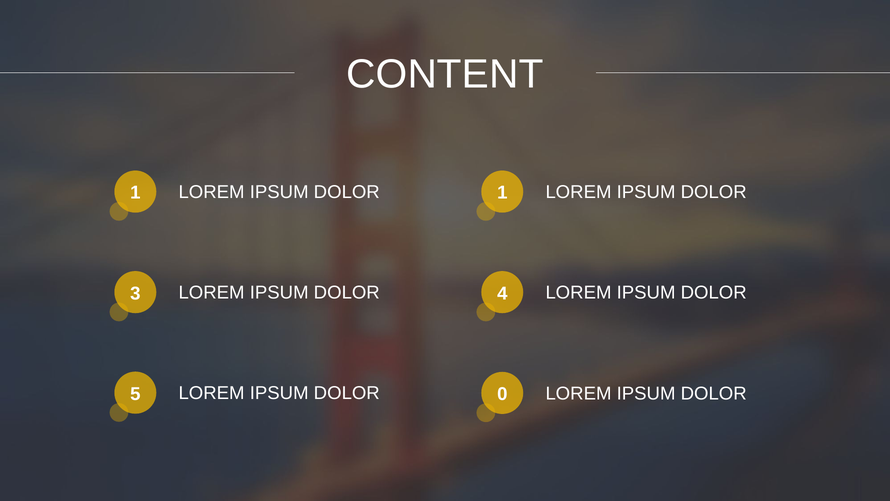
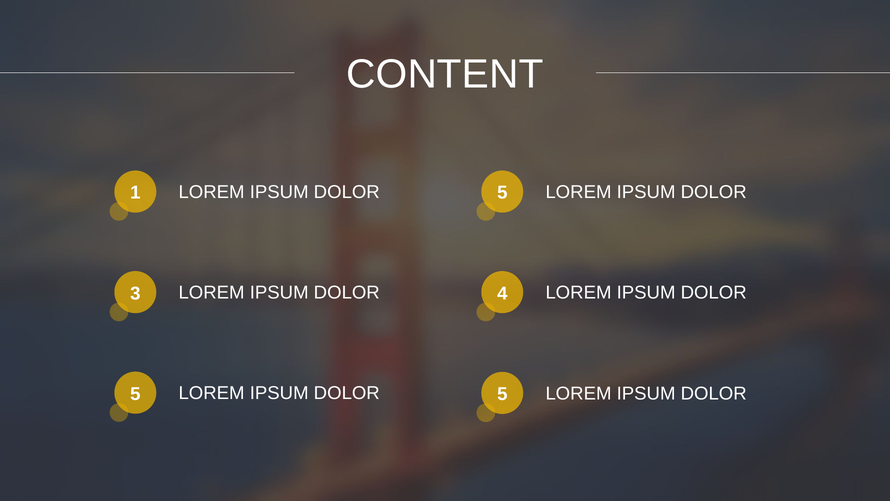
1 at (502, 193): 1 -> 5
0 at (502, 394): 0 -> 5
